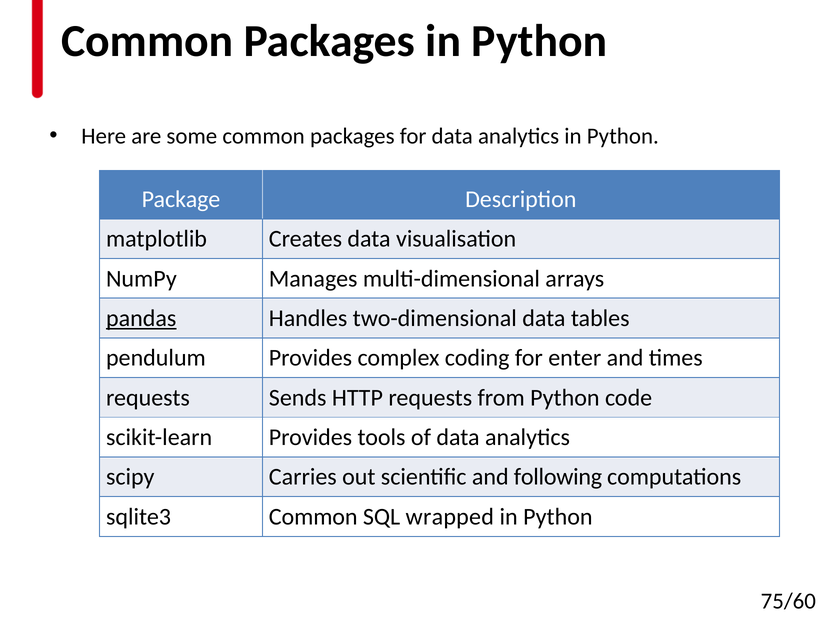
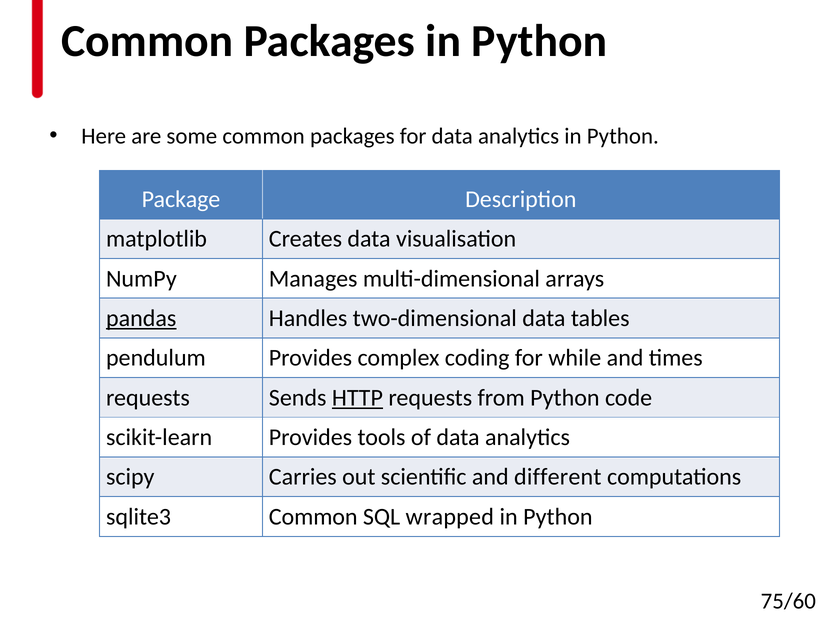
enter: enter -> while
HTTP underline: none -> present
following: following -> different
